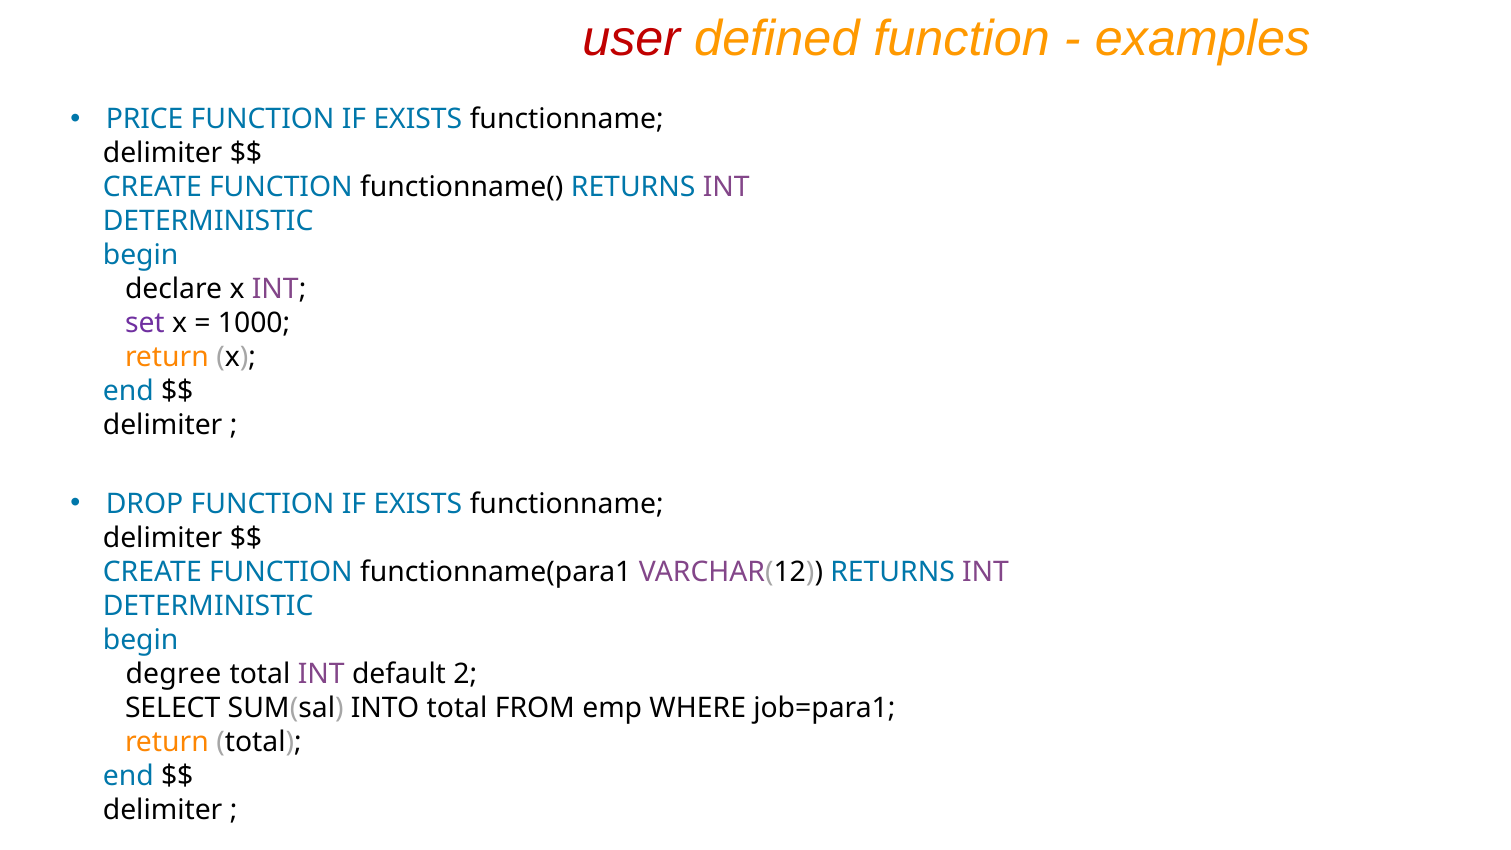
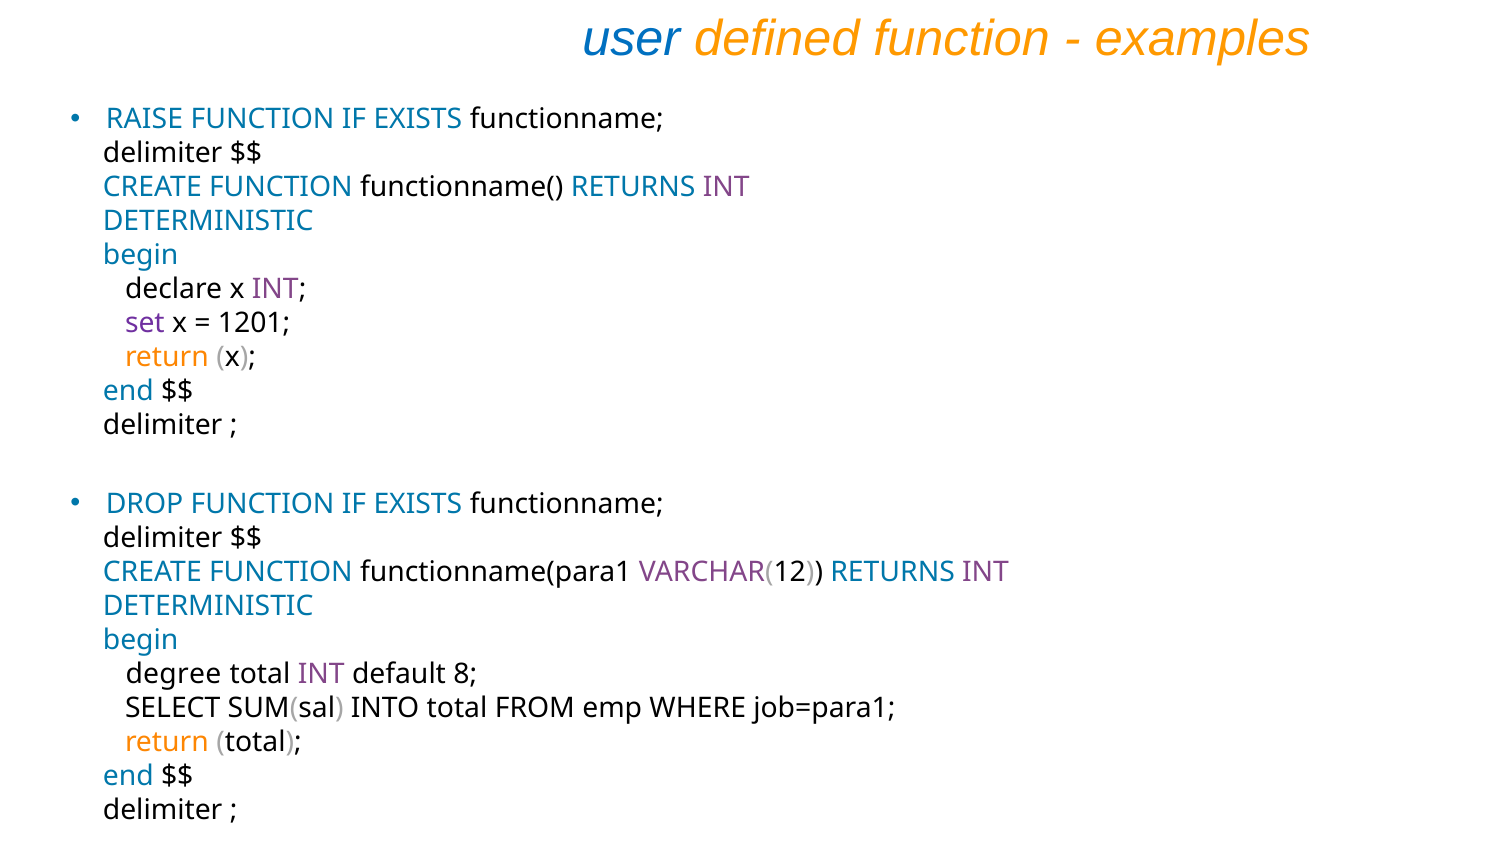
user colour: red -> blue
PRICE: PRICE -> RAISE
1000: 1000 -> 1201
2: 2 -> 8
